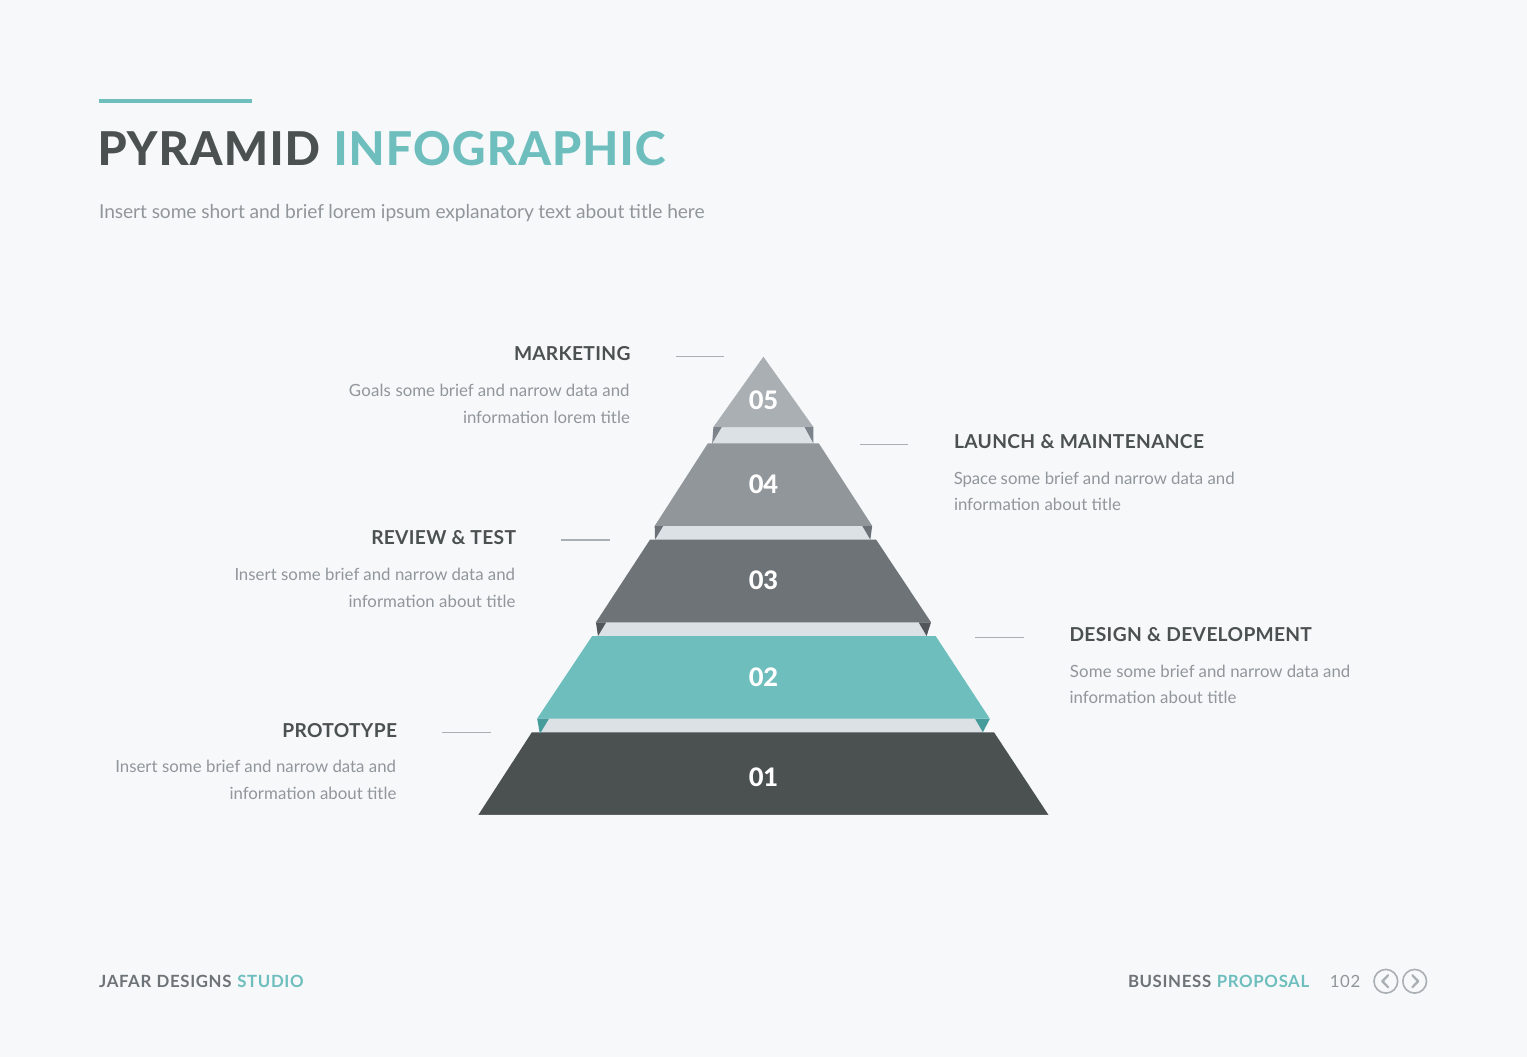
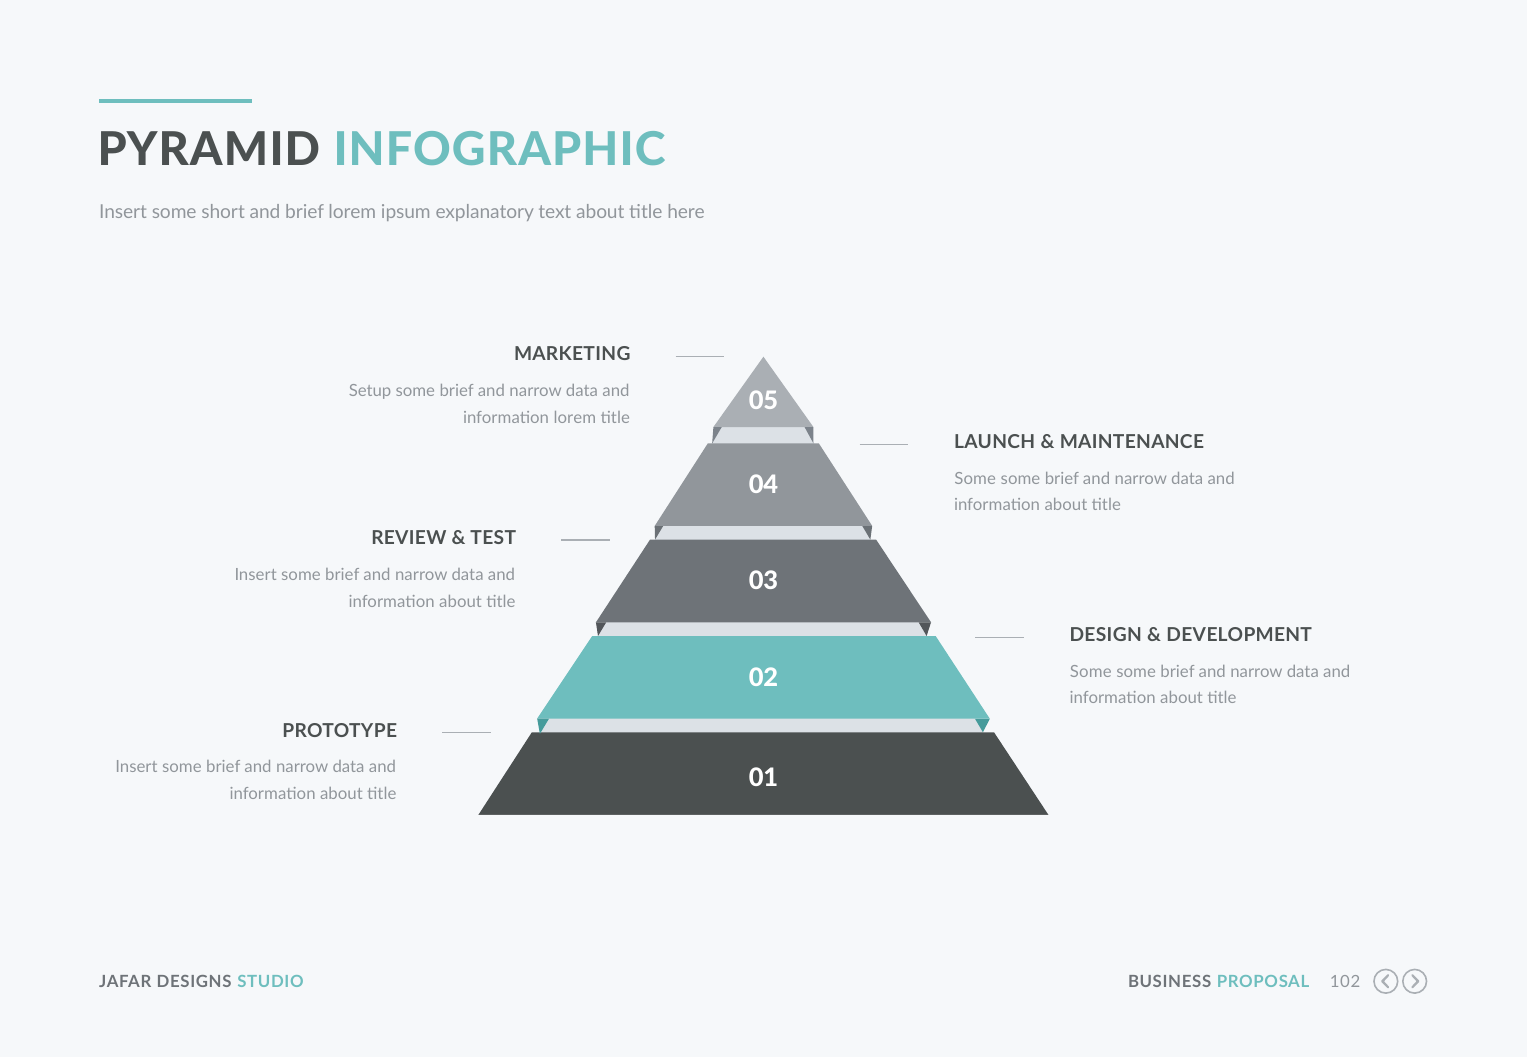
Goals: Goals -> Setup
Space at (975, 479): Space -> Some
